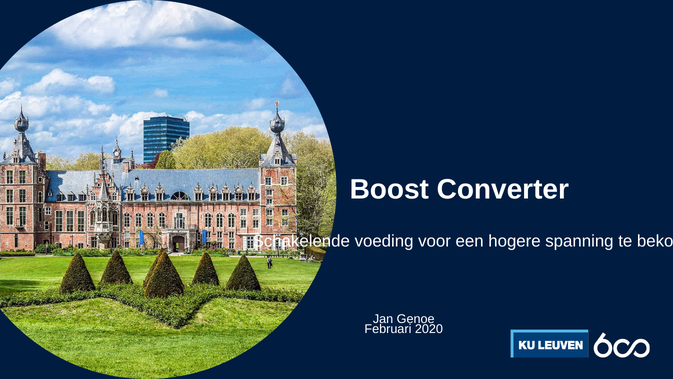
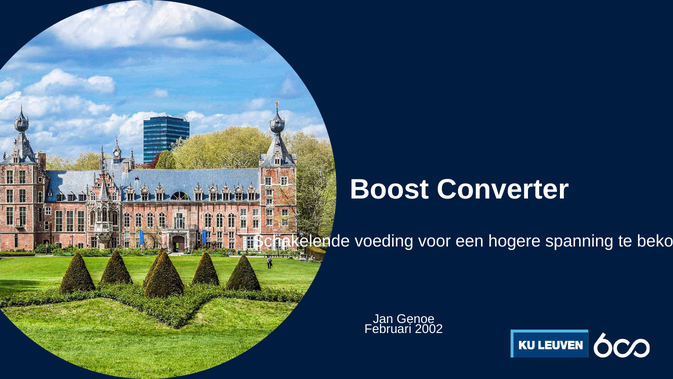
2020: 2020 -> 2002
